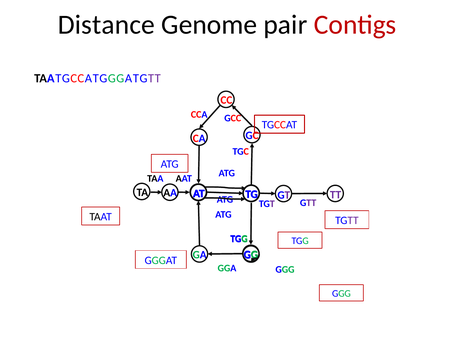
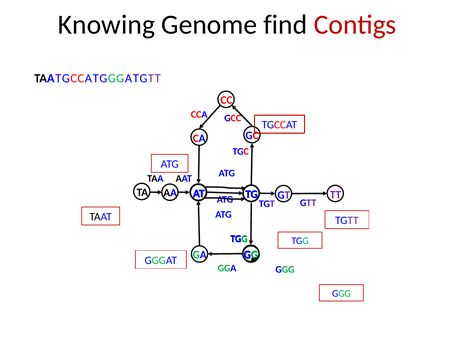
Distance: Distance -> Knowing
pair: pair -> find
